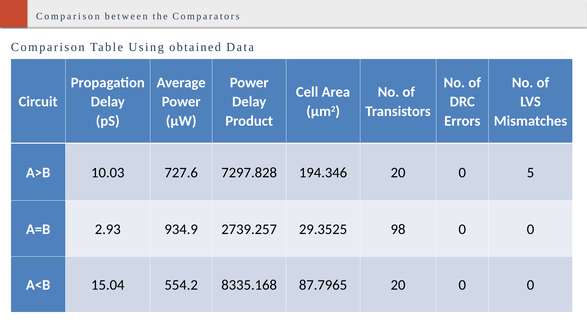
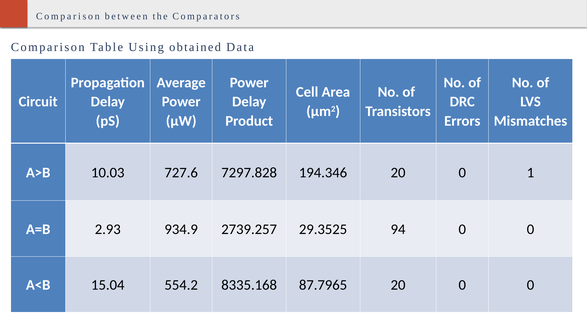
5: 5 -> 1
98: 98 -> 94
